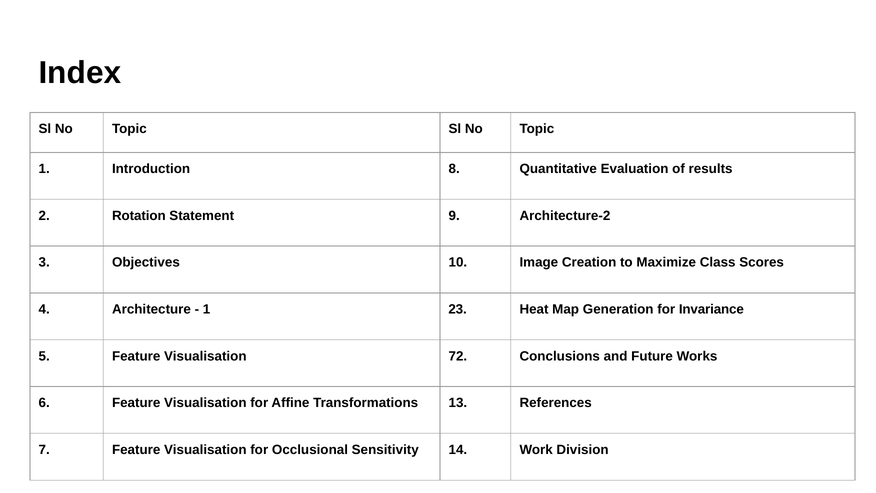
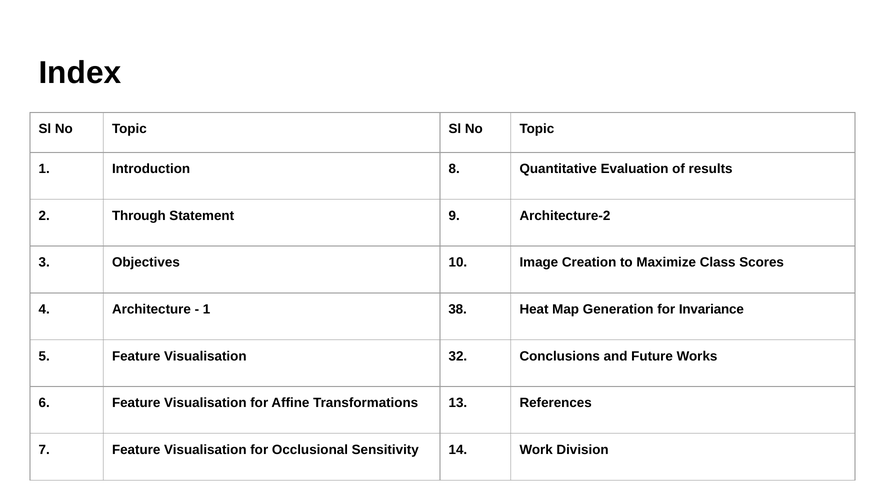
Rotation: Rotation -> Through
23: 23 -> 38
72: 72 -> 32
